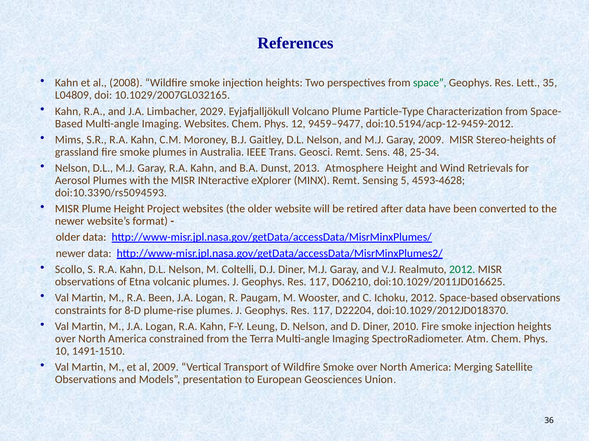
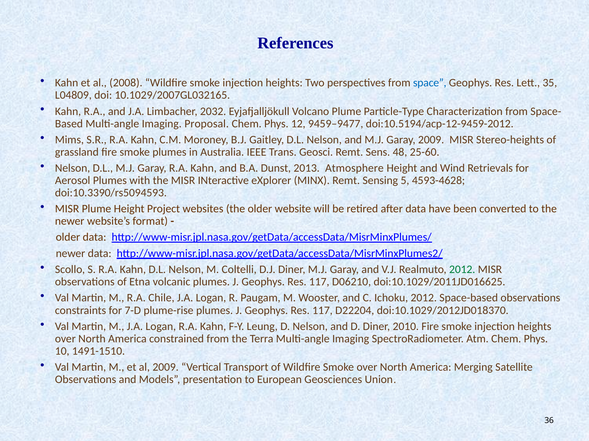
space colour: green -> blue
2029: 2029 -> 2032
Imaging Websites: Websites -> Proposal
25-34: 25-34 -> 25-60
R.A Been: Been -> Chile
8-D: 8-D -> 7-D
